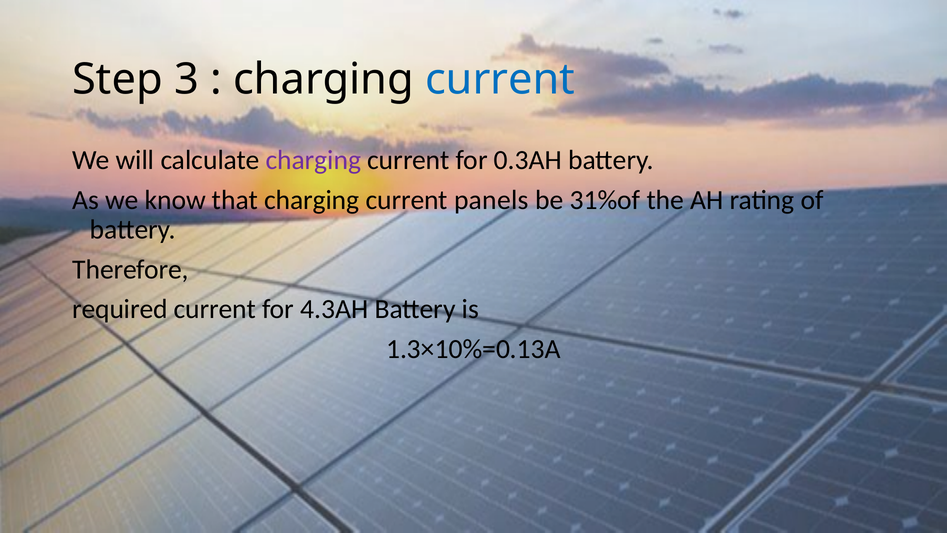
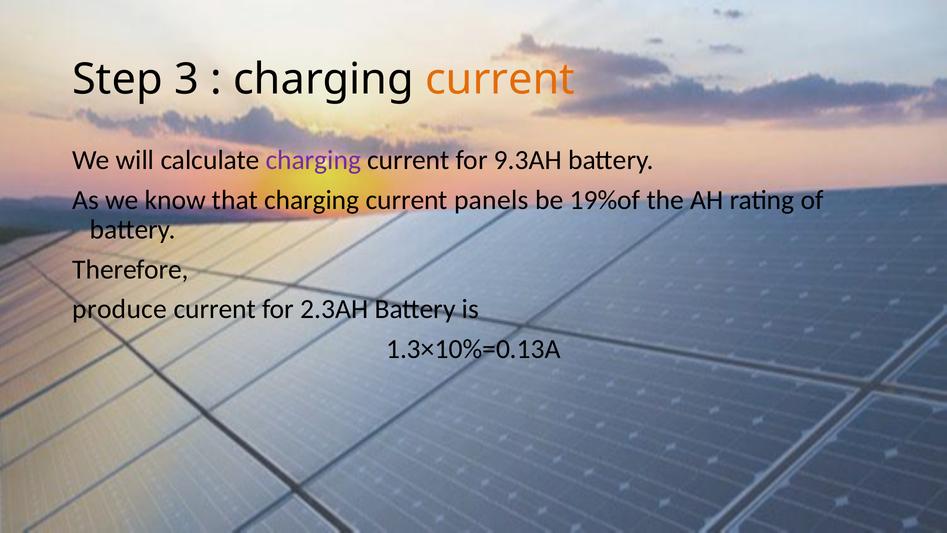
current at (500, 80) colour: blue -> orange
0.3AH: 0.3AH -> 9.3AH
31%of: 31%of -> 19%of
required: required -> produce
4.3AH: 4.3AH -> 2.3AH
